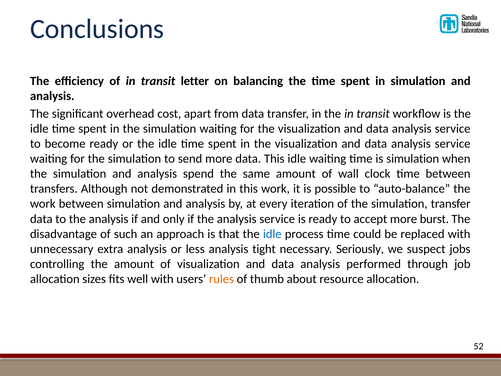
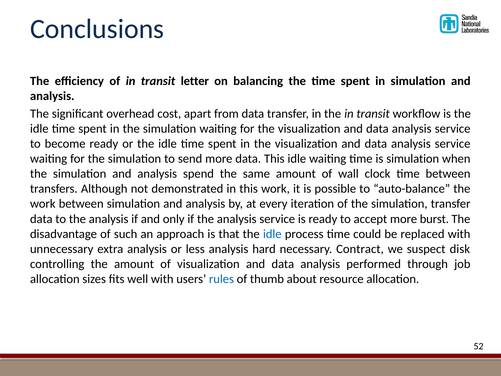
tight: tight -> hard
Seriously: Seriously -> Contract
jobs: jobs -> disk
rules colour: orange -> blue
